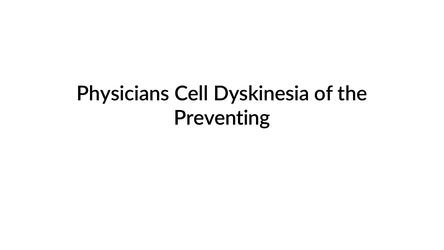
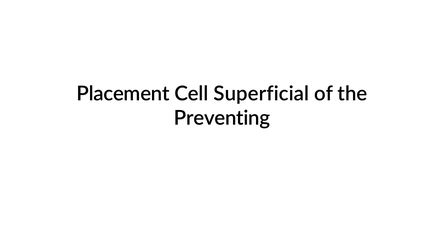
Physicians: Physicians -> Placement
Dyskinesia: Dyskinesia -> Superficial
